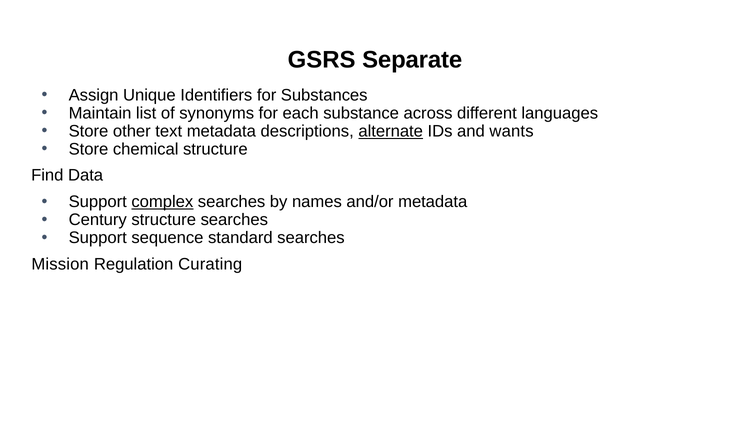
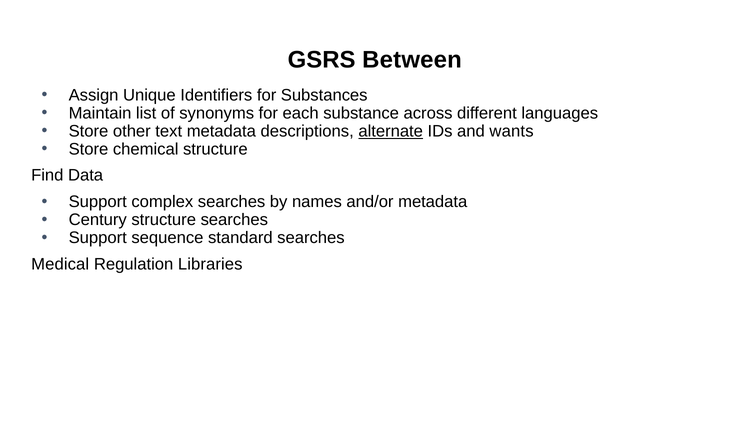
Separate: Separate -> Between
complex underline: present -> none
Mission: Mission -> Medical
Curating: Curating -> Libraries
